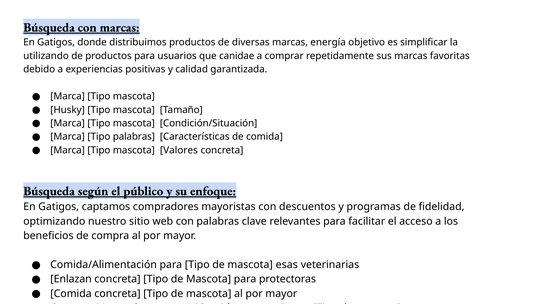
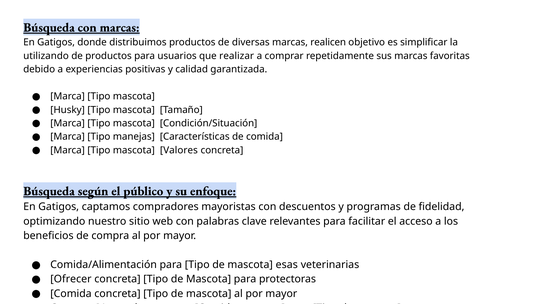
energía: energía -> realicen
canidae: canidae -> realizar
Tipo palabras: palabras -> manejas
Enlazan: Enlazan -> Ofrecer
